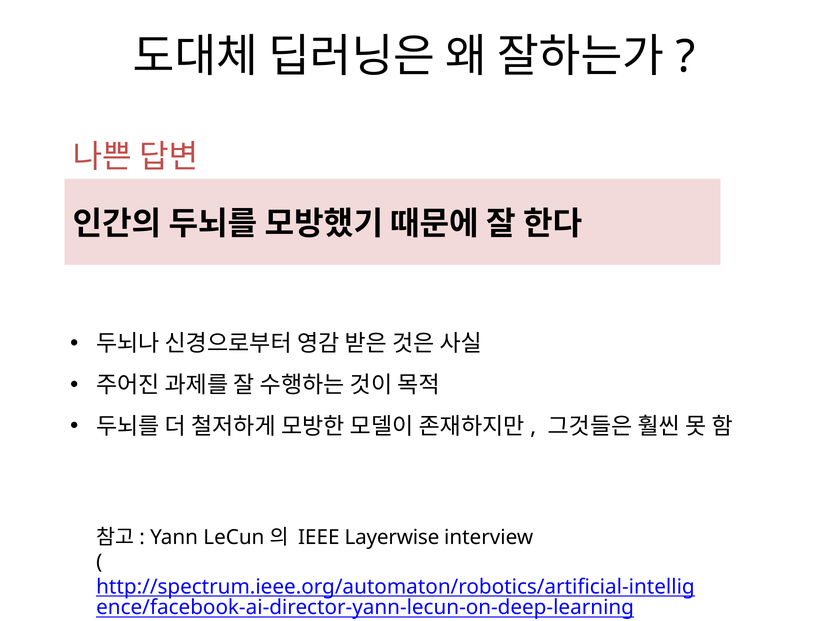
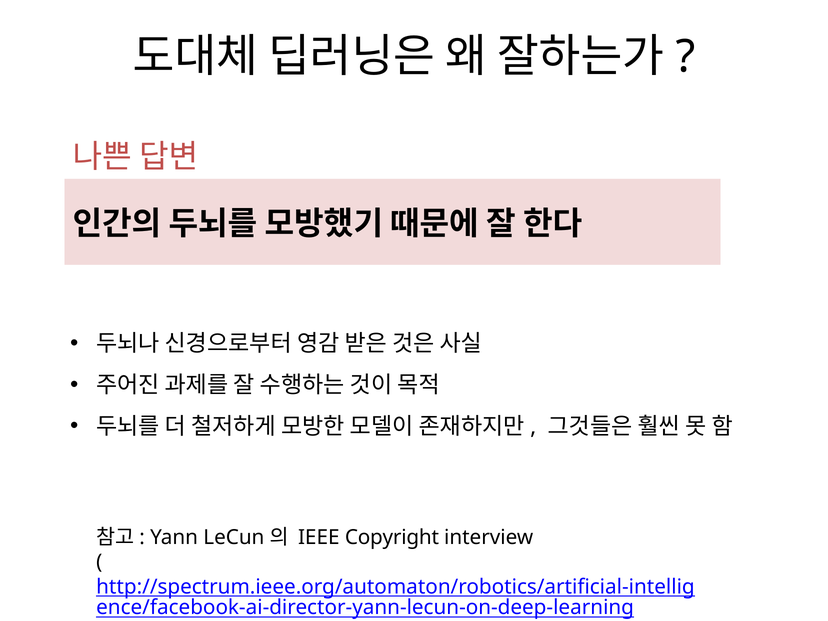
Layerwise: Layerwise -> Copyright
